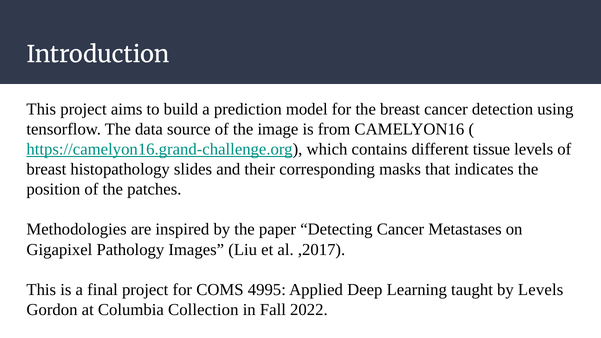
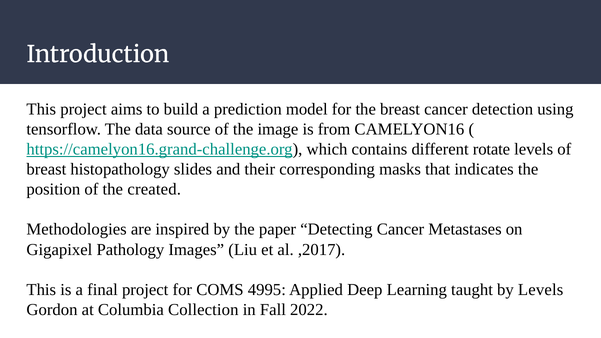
tissue: tissue -> rotate
patches: patches -> created
